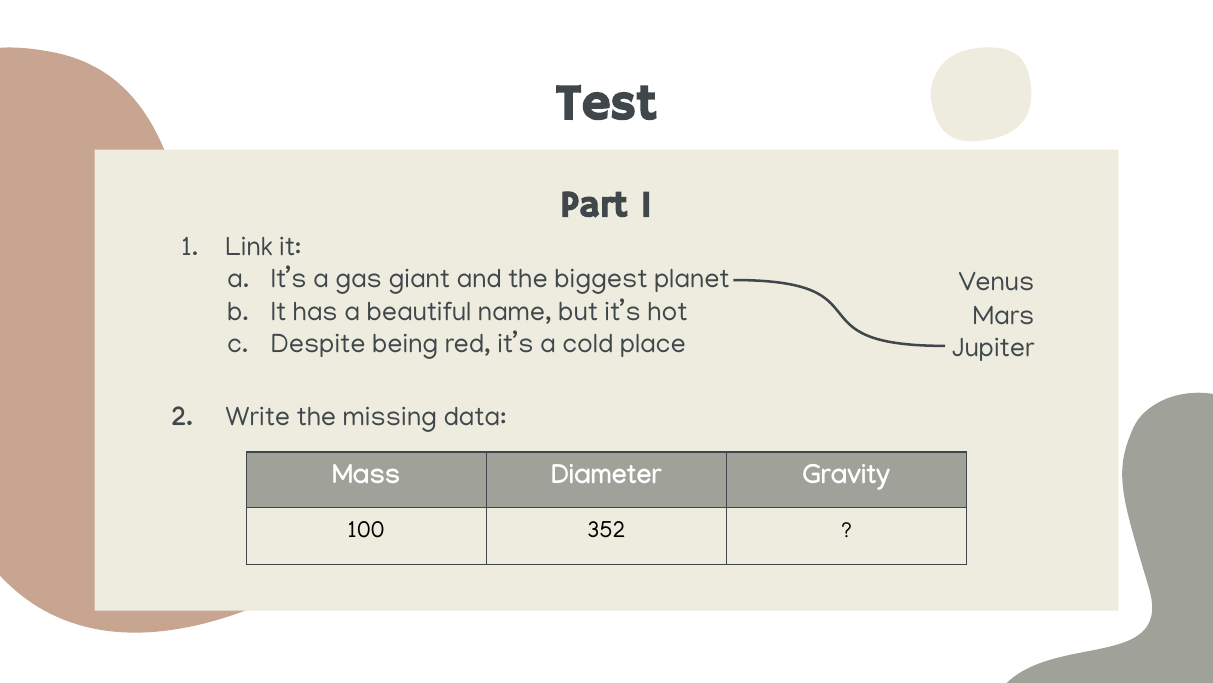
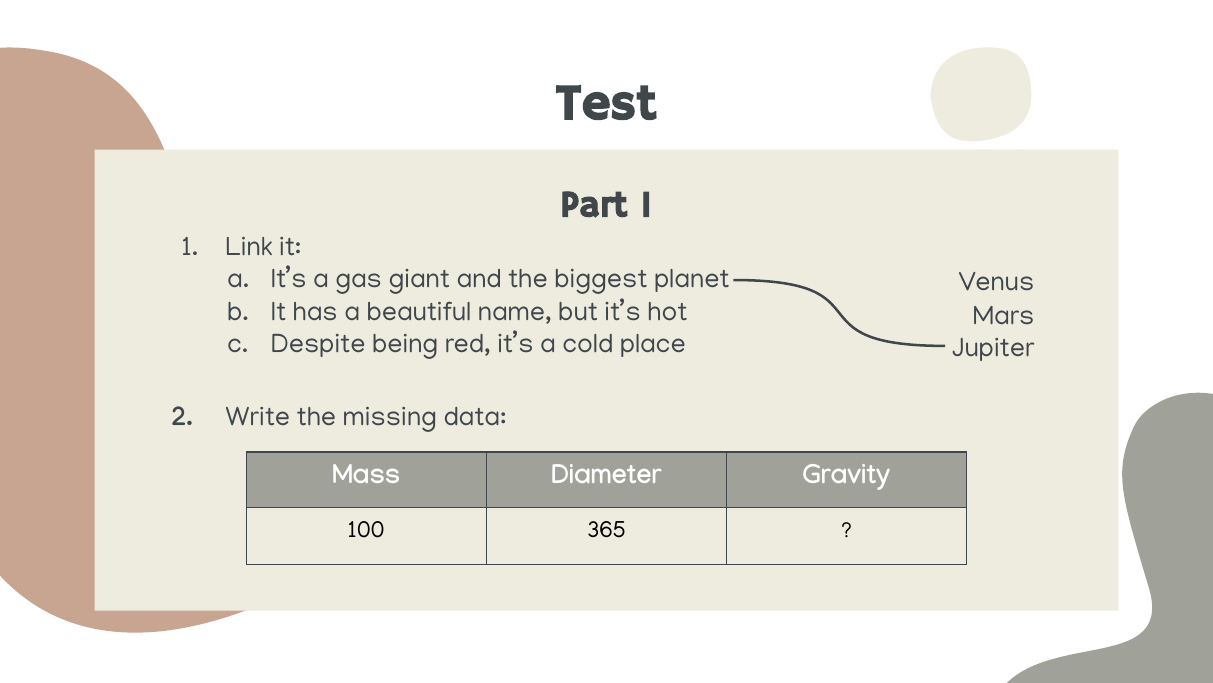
352: 352 -> 365
